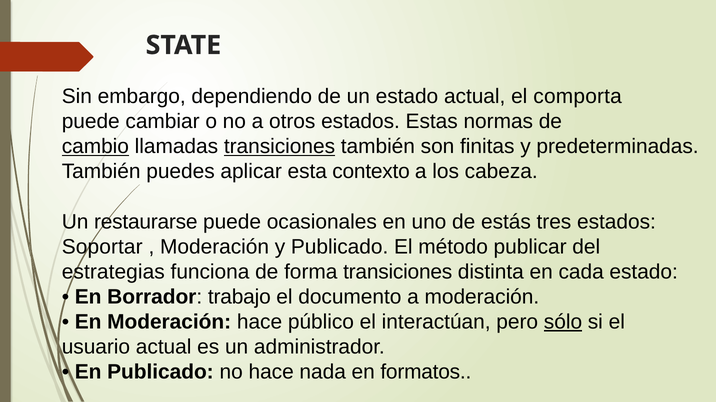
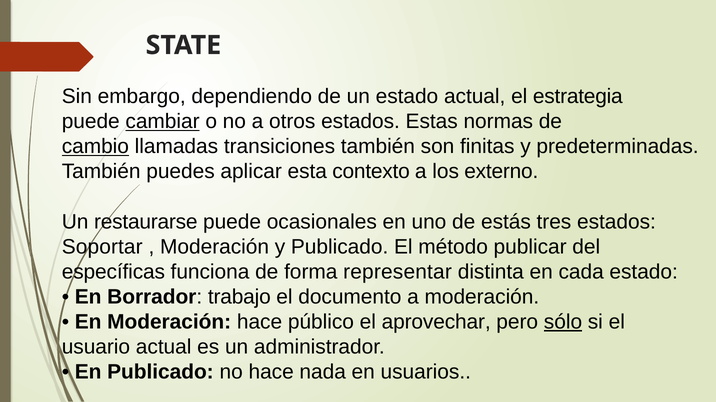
comporta: comporta -> estrategia
cambiar underline: none -> present
transiciones at (279, 147) underline: present -> none
cabeza: cabeza -> externo
estrategias: estrategias -> específicas
forma transiciones: transiciones -> representar
interactúan: interactúan -> aprovechar
formatos: formatos -> usuarios
